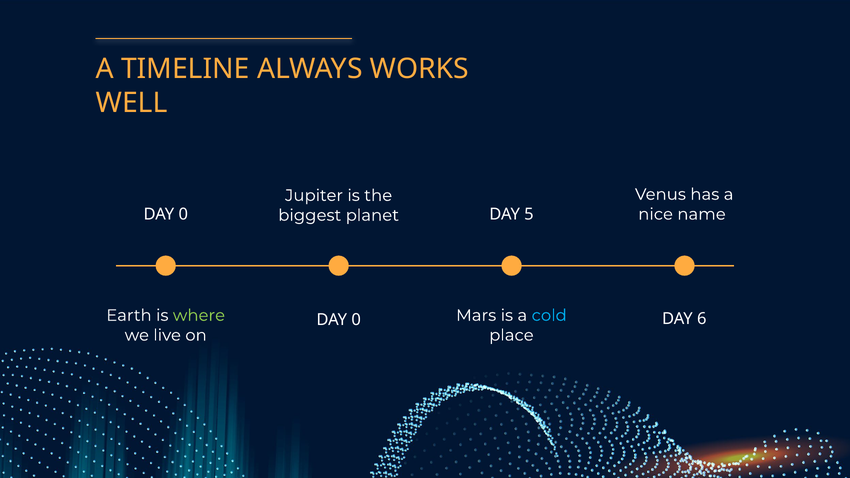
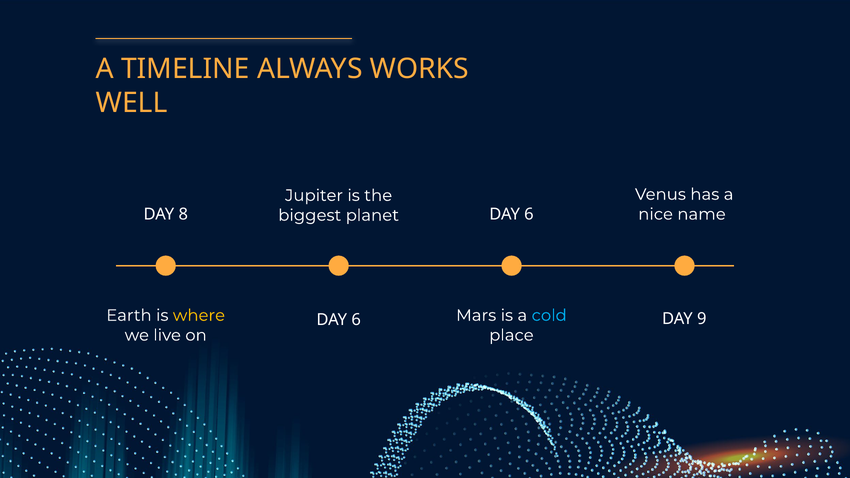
0 at (183, 215): 0 -> 8
5 at (529, 215): 5 -> 6
where colour: light green -> yellow
6: 6 -> 9
0 at (356, 320): 0 -> 6
